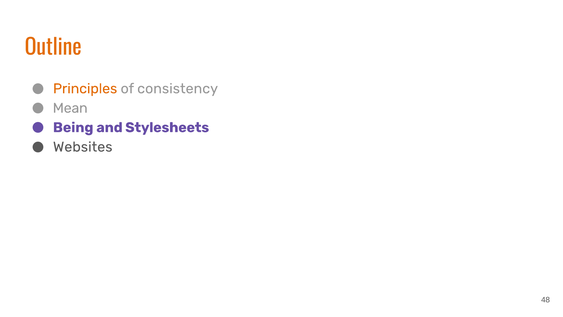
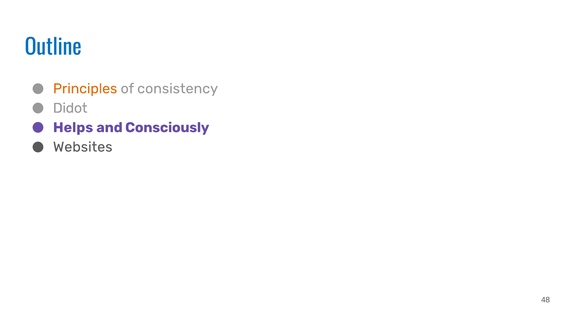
Outline colour: orange -> blue
Mean: Mean -> Didot
Being: Being -> Helps
Stylesheets: Stylesheets -> Consciously
